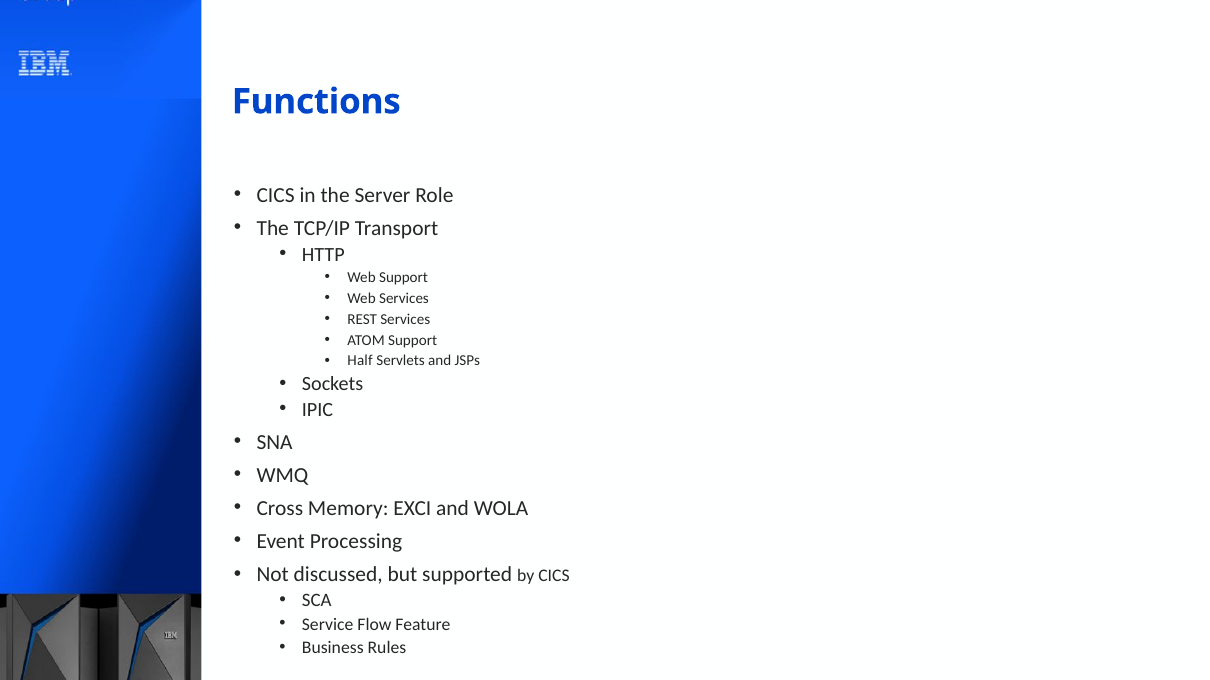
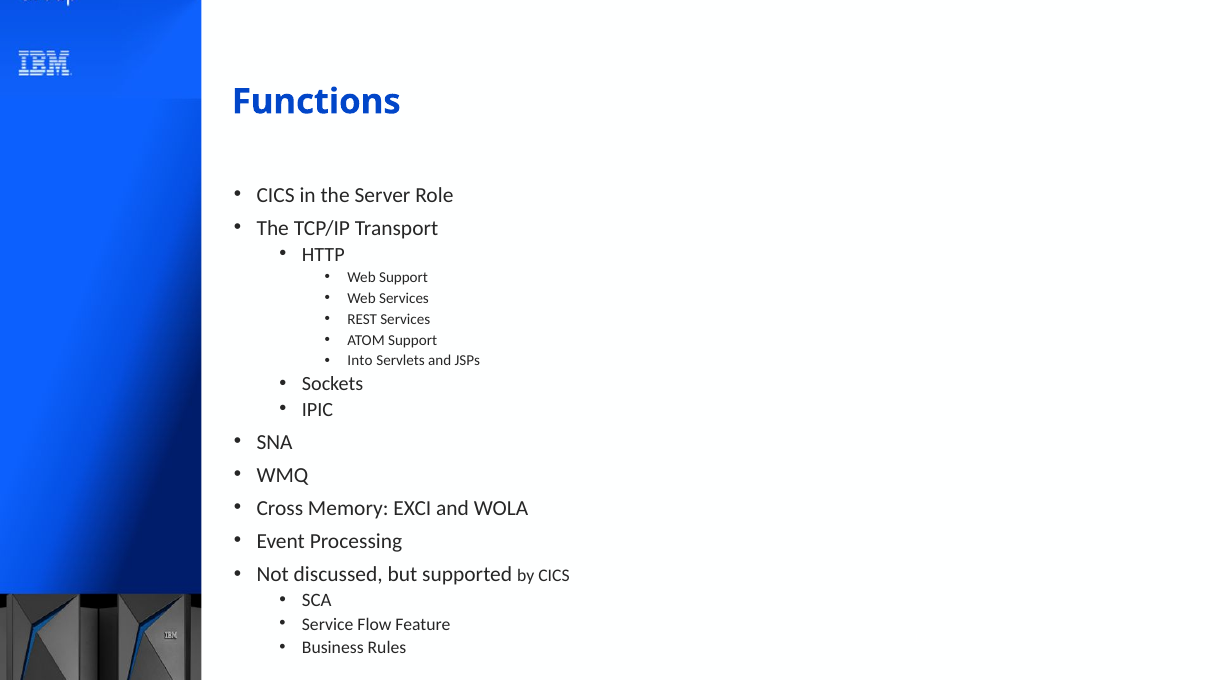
Half: Half -> Into
